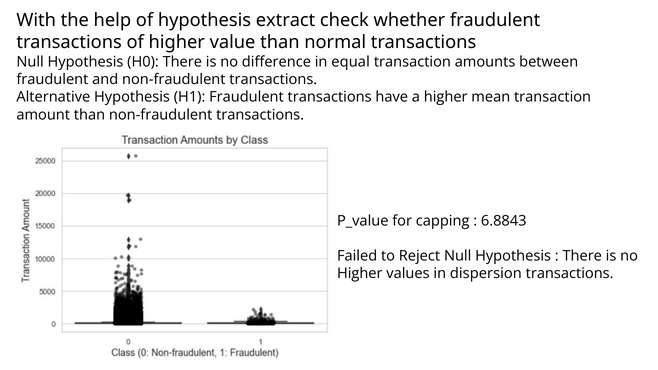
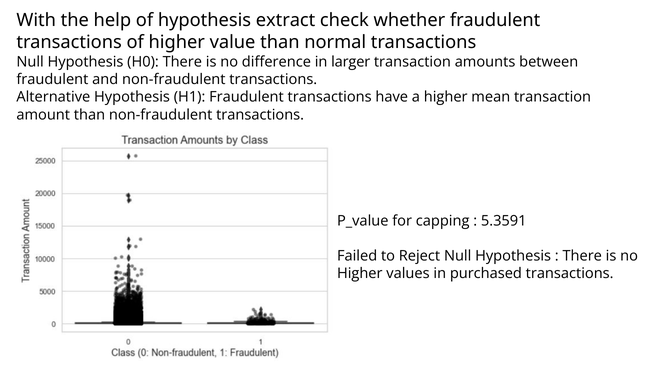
equal: equal -> larger
6.8843: 6.8843 -> 5.3591
dispersion: dispersion -> purchased
